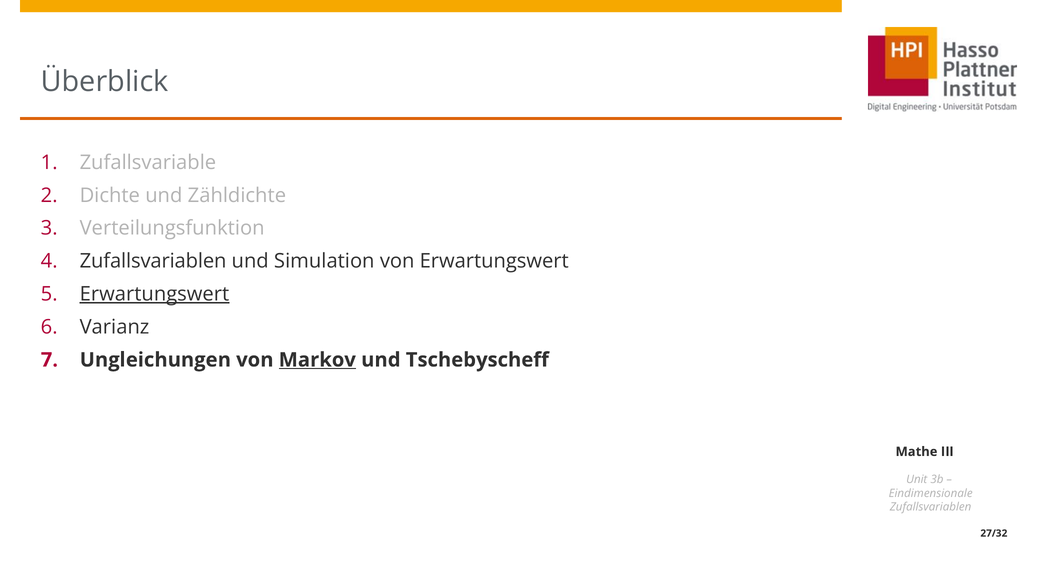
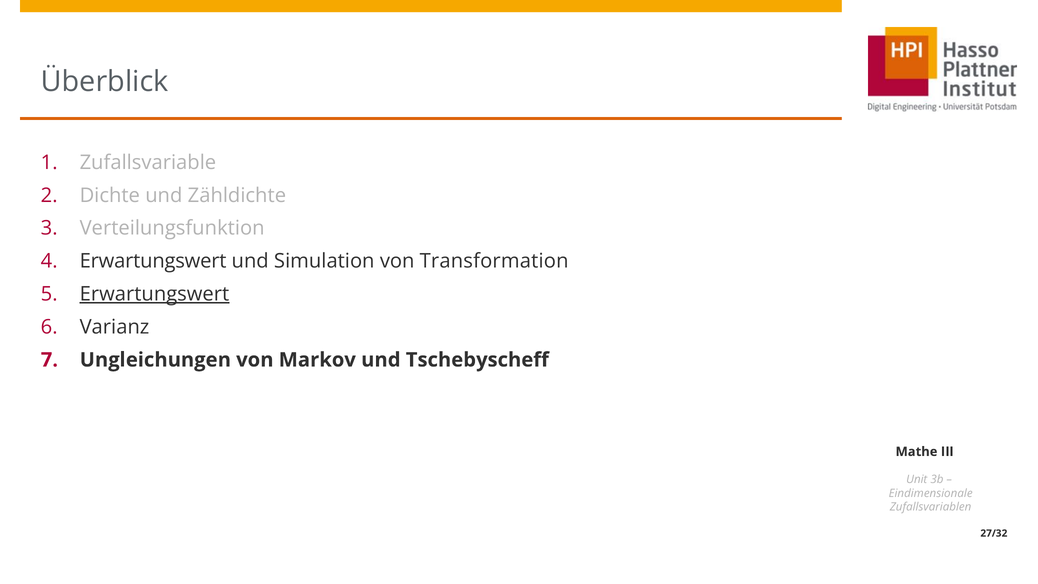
Zufallsvariablen at (153, 261): Zufallsvariablen -> Erwartungswert
von Erwartungswert: Erwartungswert -> Transformation
Markov underline: present -> none
